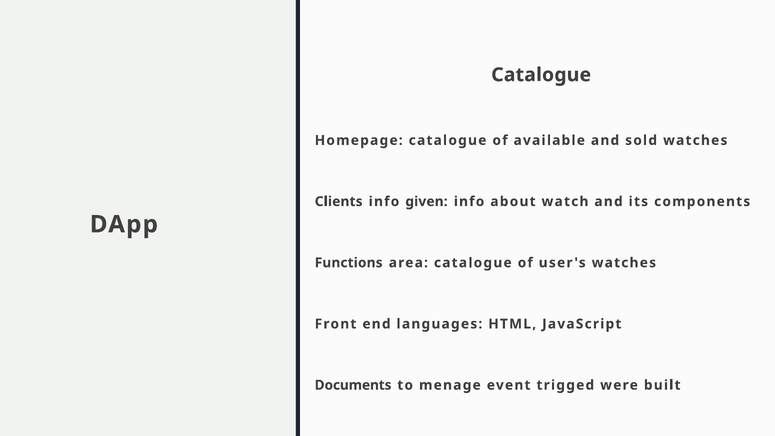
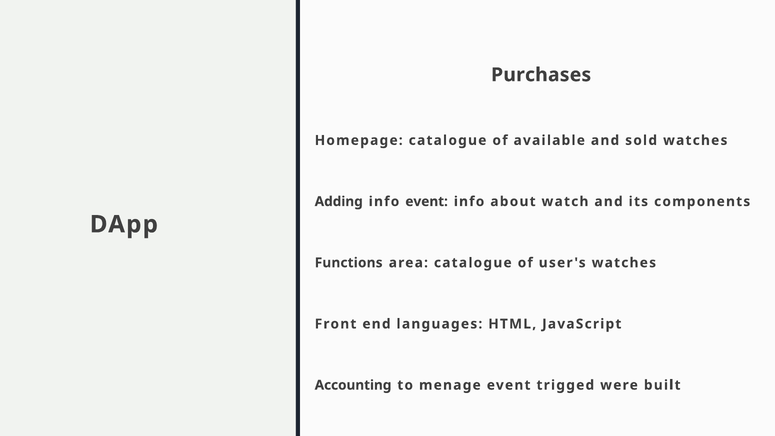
Catalogue at (541, 75): Catalogue -> Purchases
Clients: Clients -> Adding
info given: given -> event
Documents: Documents -> Accounting
